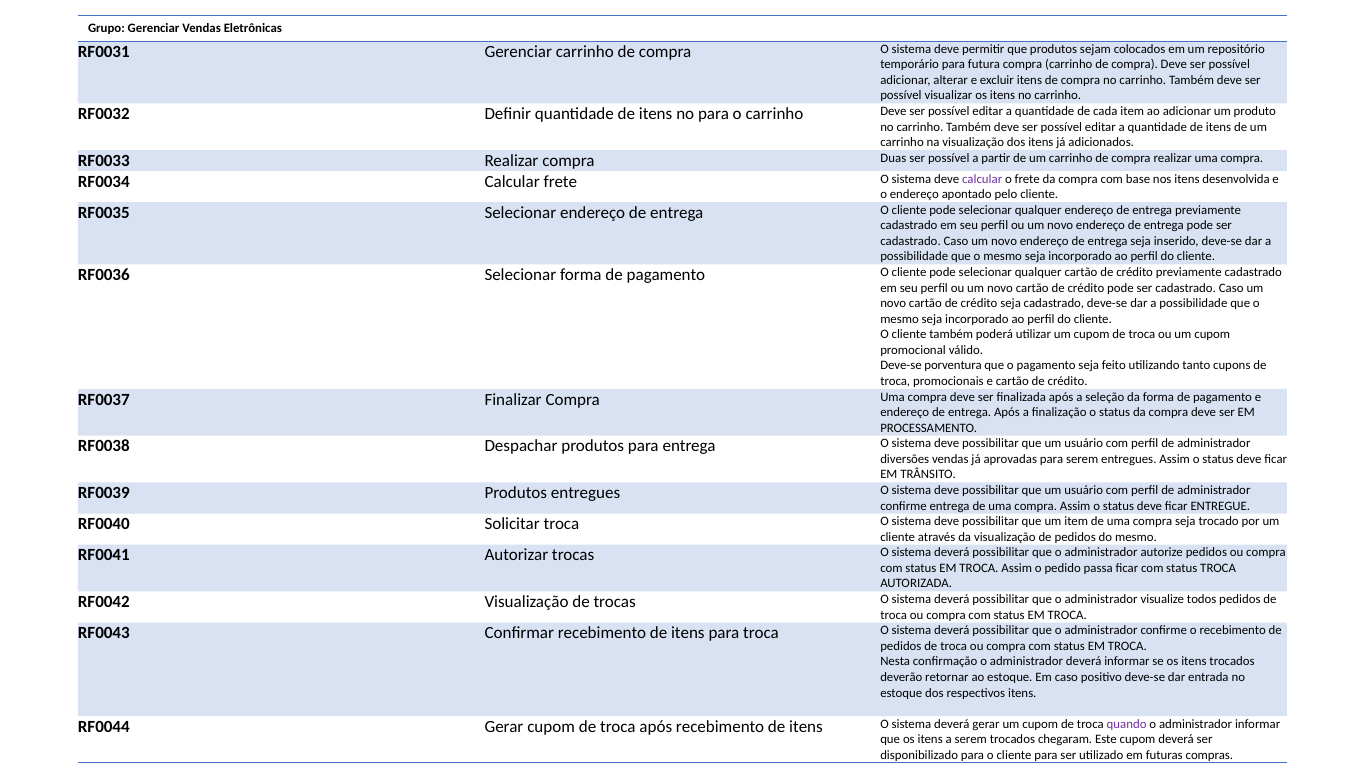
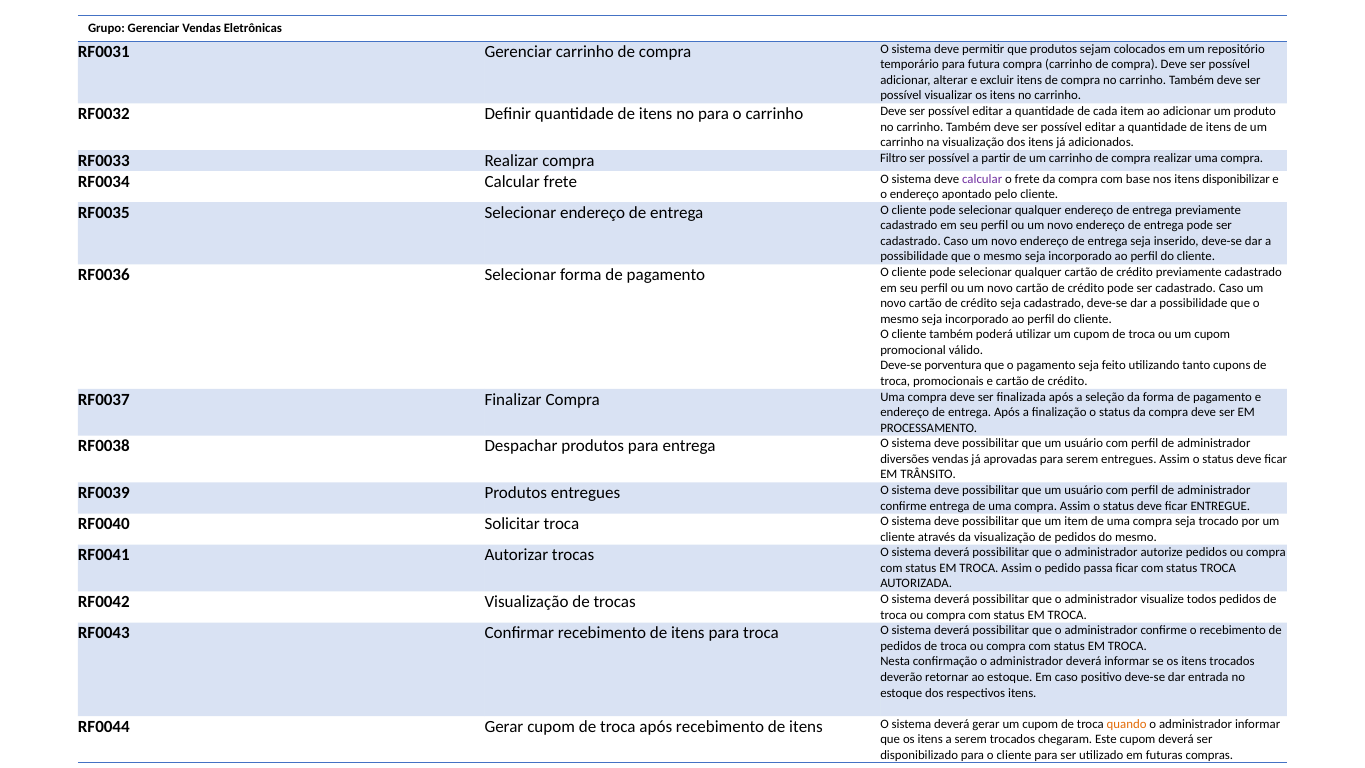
Duas: Duas -> Filtro
desenvolvida: desenvolvida -> disponibilizar
quando colour: purple -> orange
